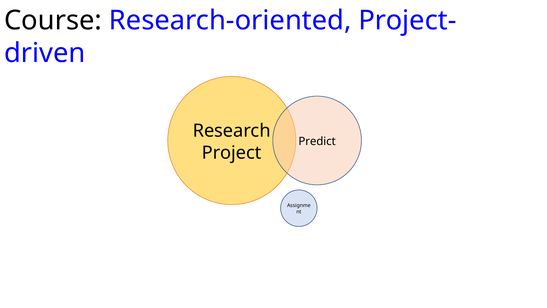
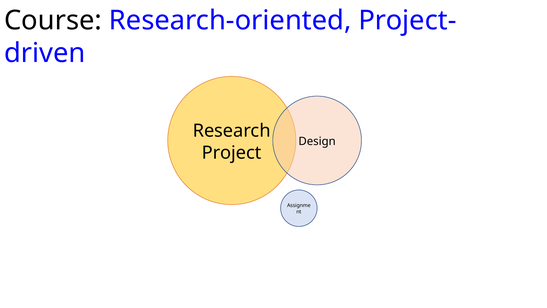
Predict: Predict -> Design
